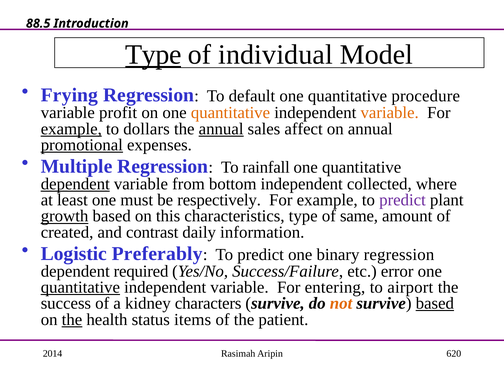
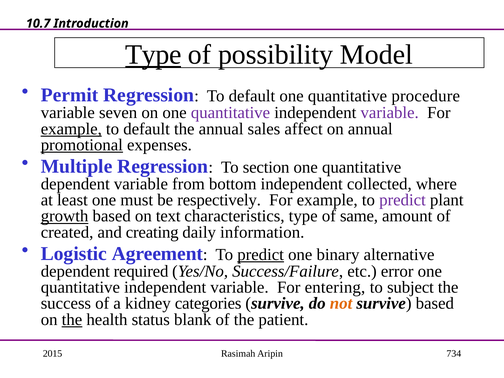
88.5: 88.5 -> 10.7
individual: individual -> possibility
Frying: Frying -> Permit
profit: profit -> seven
quantitative at (230, 113) colour: orange -> purple
variable at (390, 113) colour: orange -> purple
dollars at (146, 129): dollars -> default
annual at (221, 129) underline: present -> none
rainfall: rainfall -> section
dependent at (75, 184) underline: present -> none
this: this -> text
contrast: contrast -> creating
Preferably: Preferably -> Agreement
predict at (261, 254) underline: none -> present
binary regression: regression -> alternative
quantitative at (80, 287) underline: present -> none
airport: airport -> subject
characters: characters -> categories
based at (435, 303) underline: present -> none
items: items -> blank
2014: 2014 -> 2015
620: 620 -> 734
